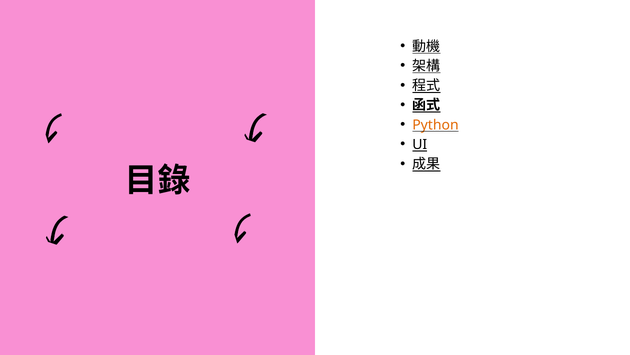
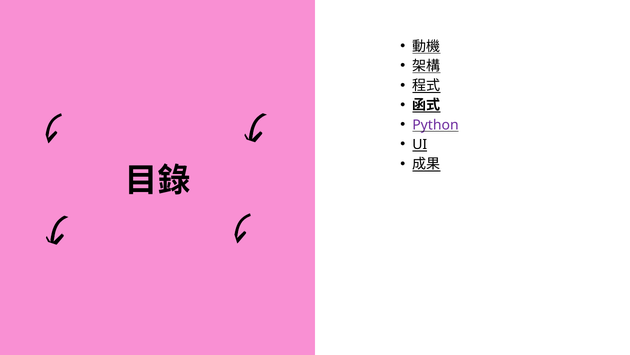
Python colour: orange -> purple
